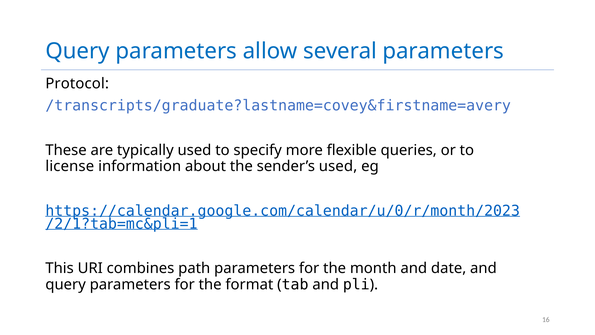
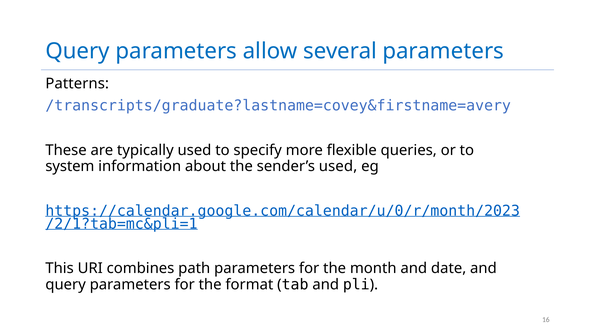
Protocol: Protocol -> Patterns
license: license -> system
